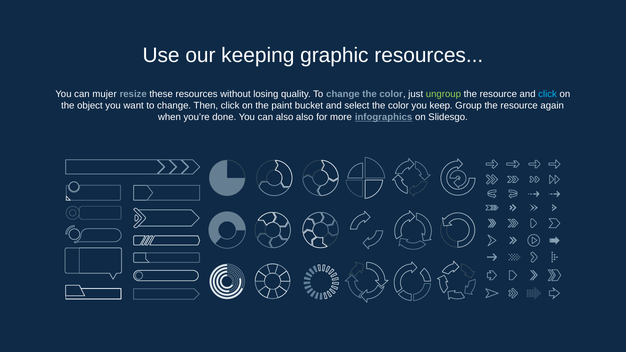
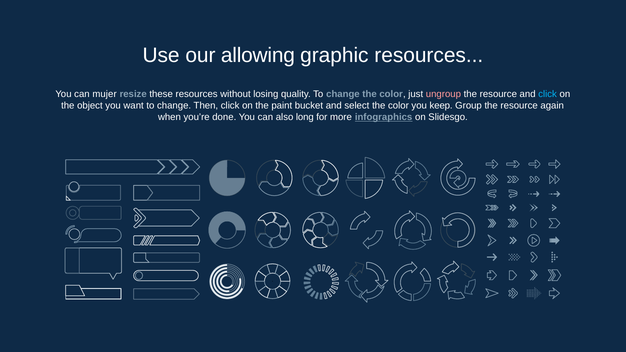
keeping: keeping -> allowing
ungroup colour: light green -> pink
also also: also -> long
